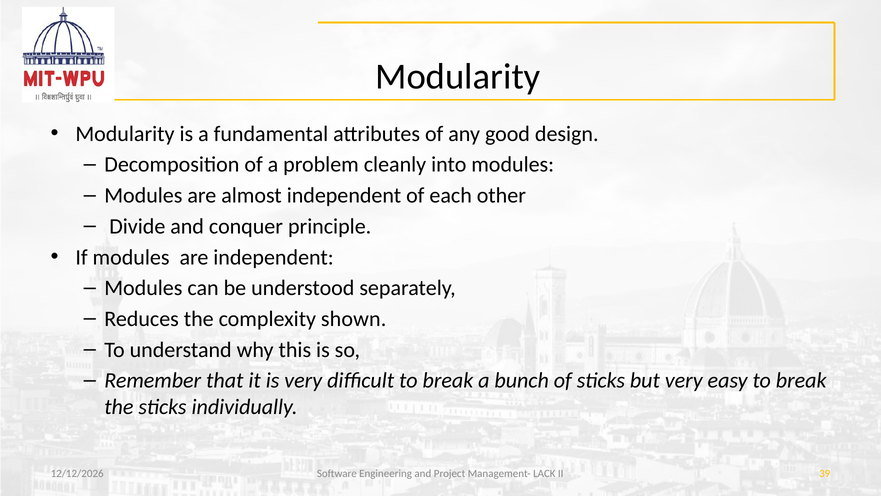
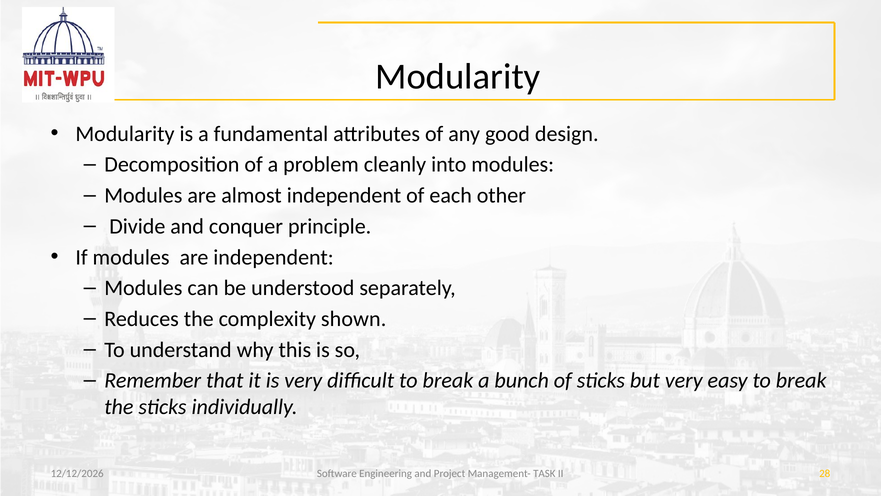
LACK: LACK -> TASK
39: 39 -> 28
